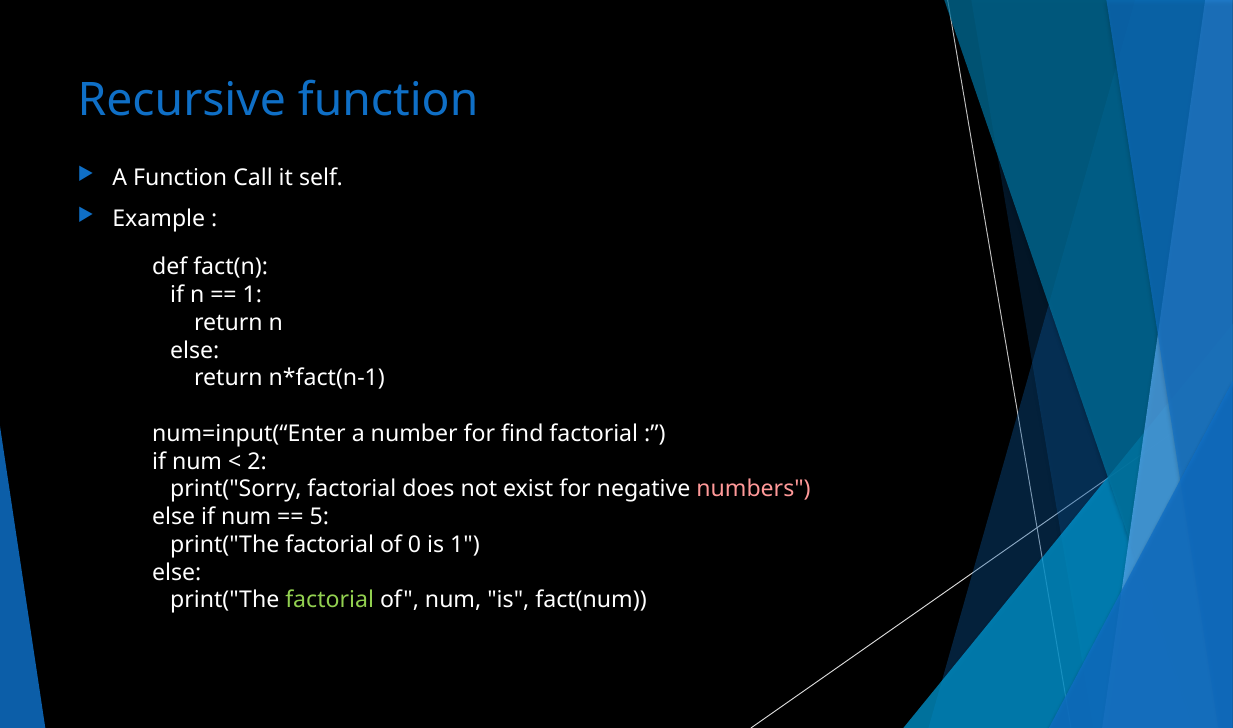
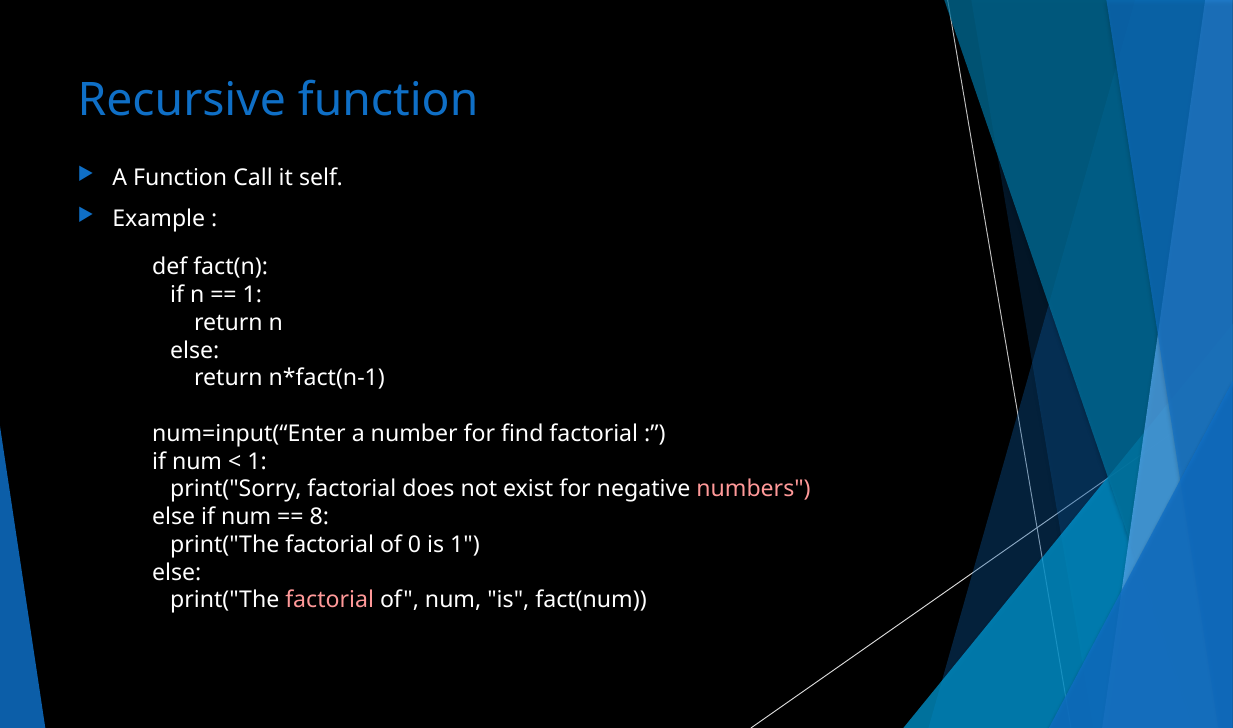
2 at (257, 461): 2 -> 1
5: 5 -> 8
factorial at (330, 600) colour: light green -> pink
